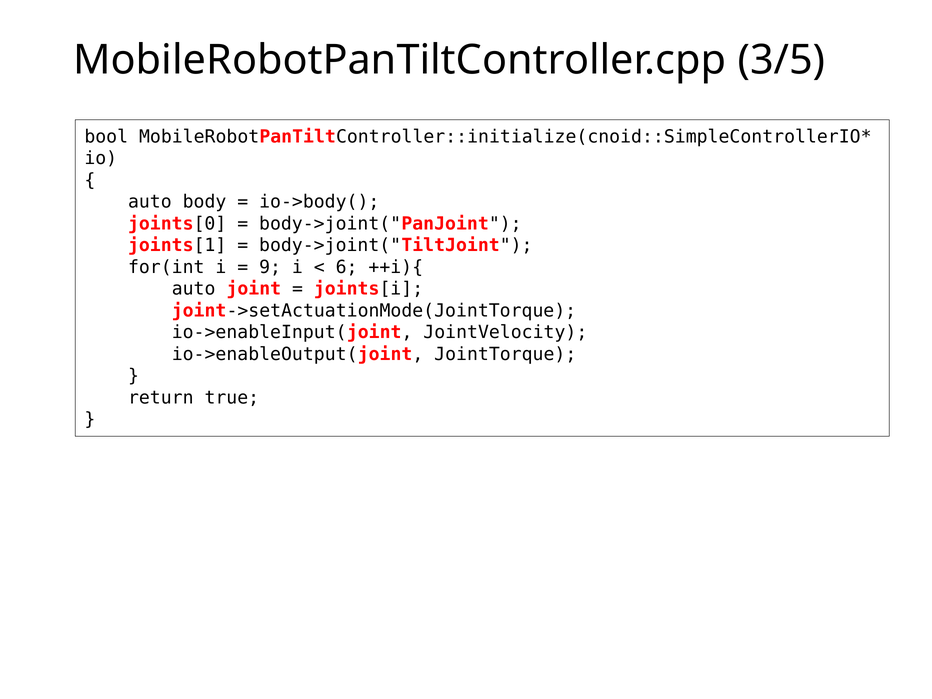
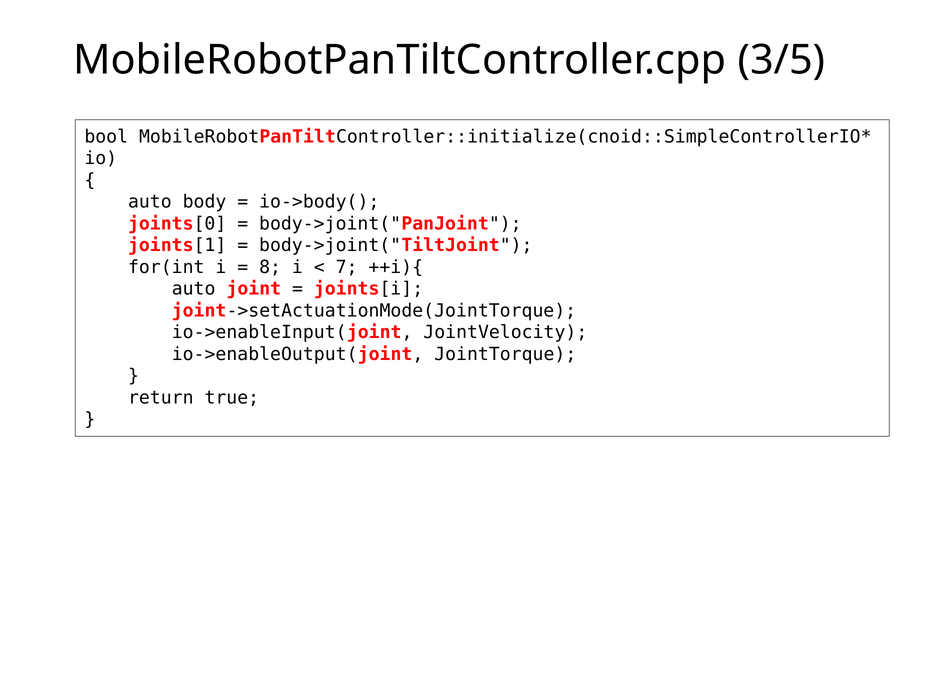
9: 9 -> 8
6: 6 -> 7
